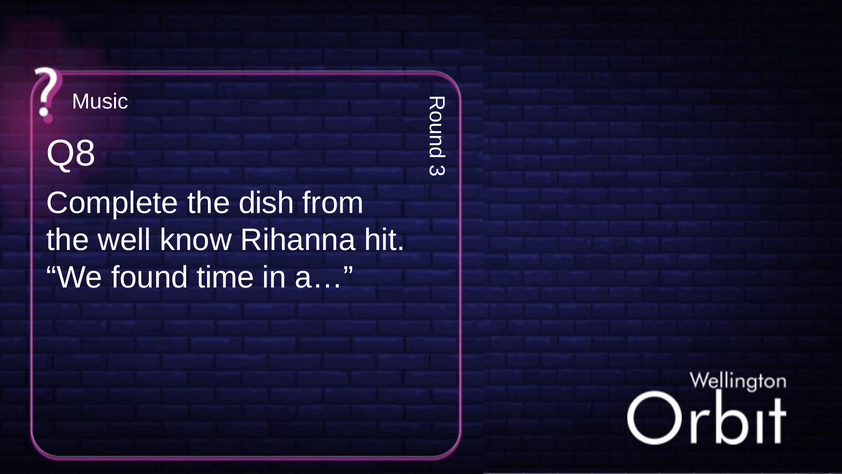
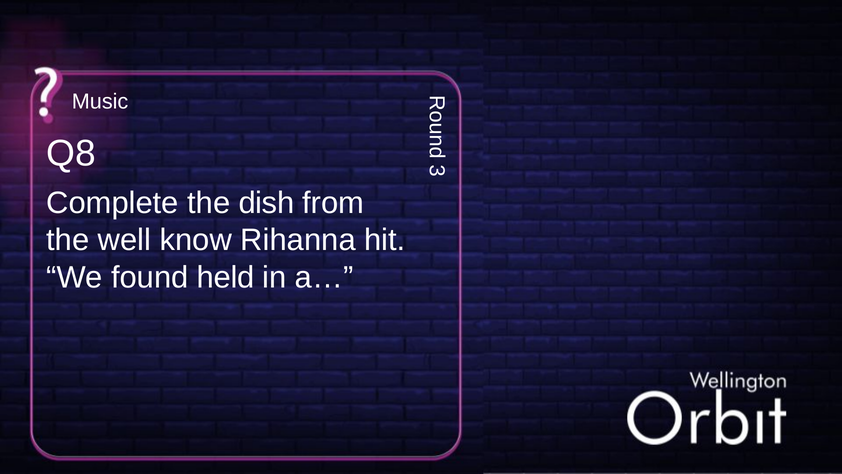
time: time -> held
